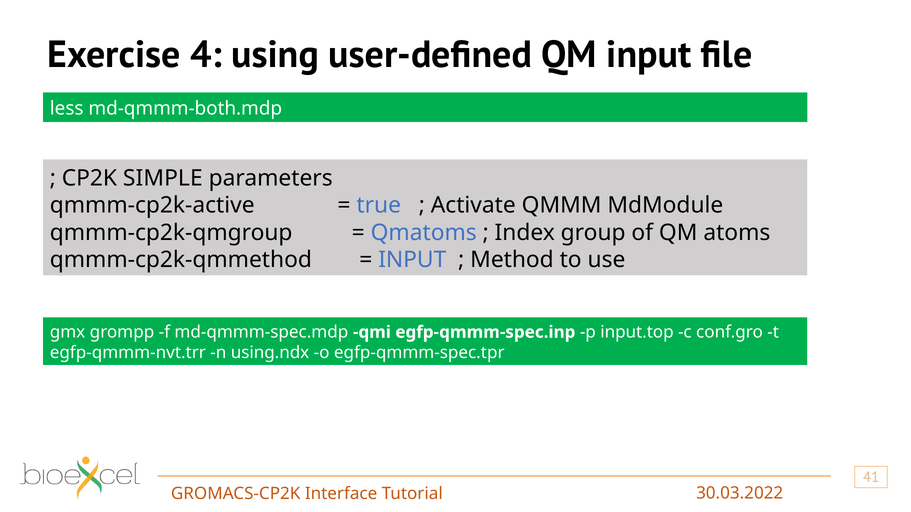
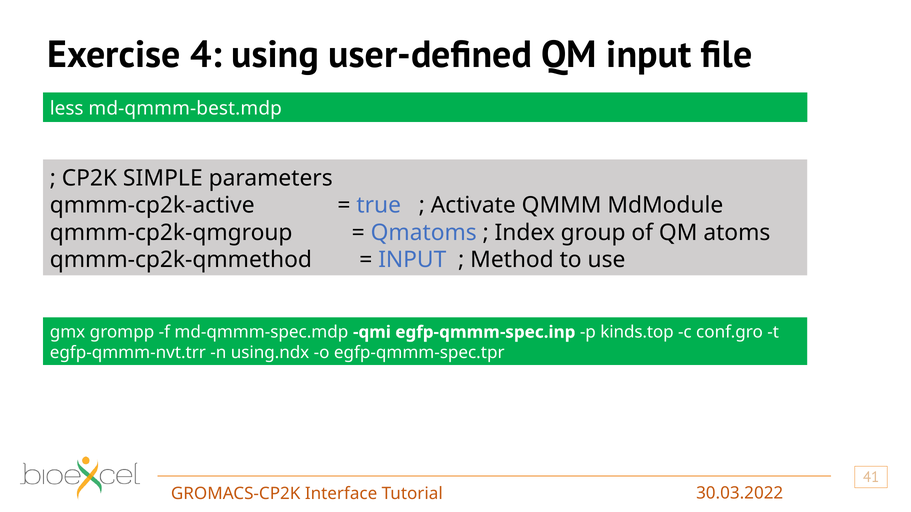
md-qmmm-both.mdp: md-qmmm-both.mdp -> md-qmmm-best.mdp
input.top: input.top -> kinds.top
